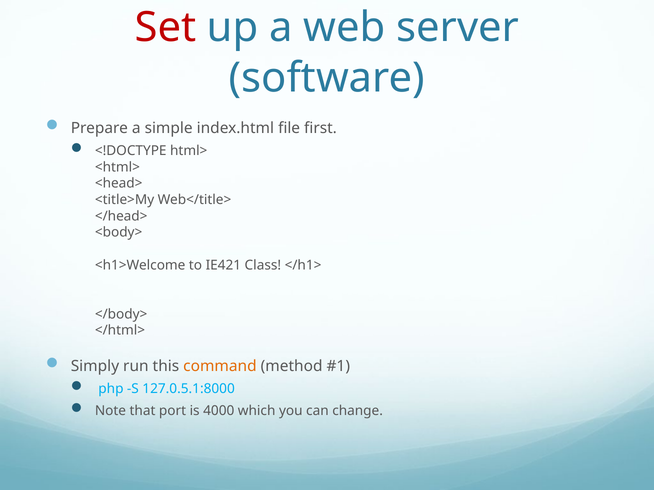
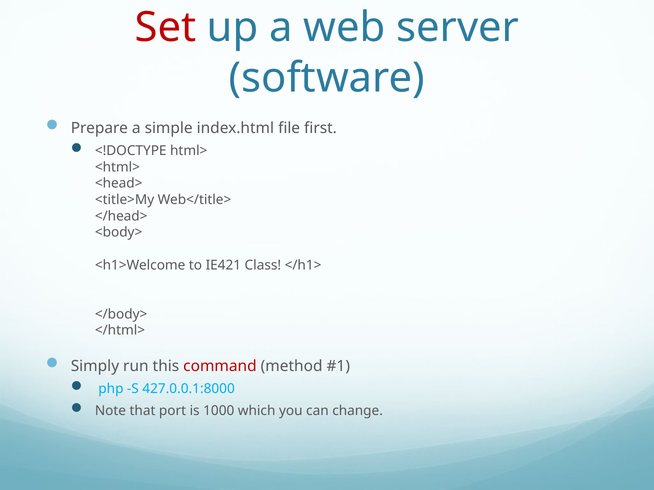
command colour: orange -> red
127.0.5.1:8000: 127.0.5.1:8000 -> 427.0.0.1:8000
4000: 4000 -> 1000
